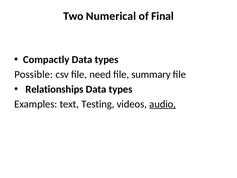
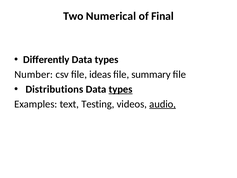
Compactly: Compactly -> Differently
Possible: Possible -> Number
need: need -> ideas
Relationships: Relationships -> Distributions
types at (121, 89) underline: none -> present
